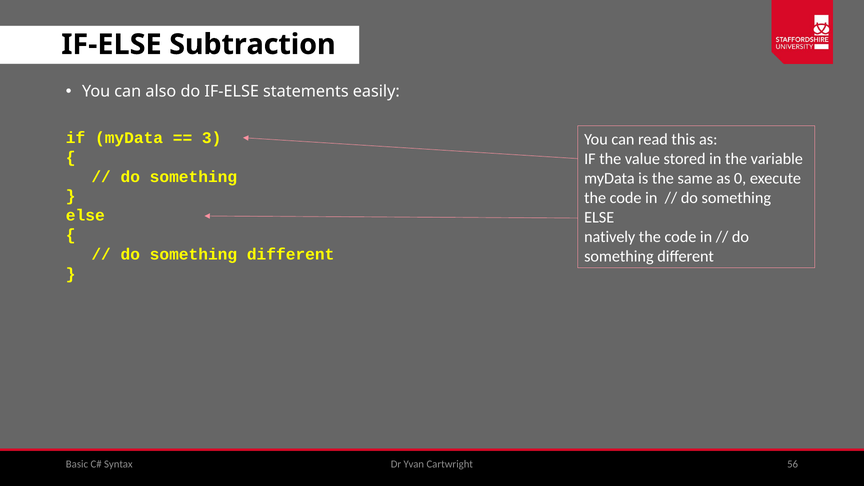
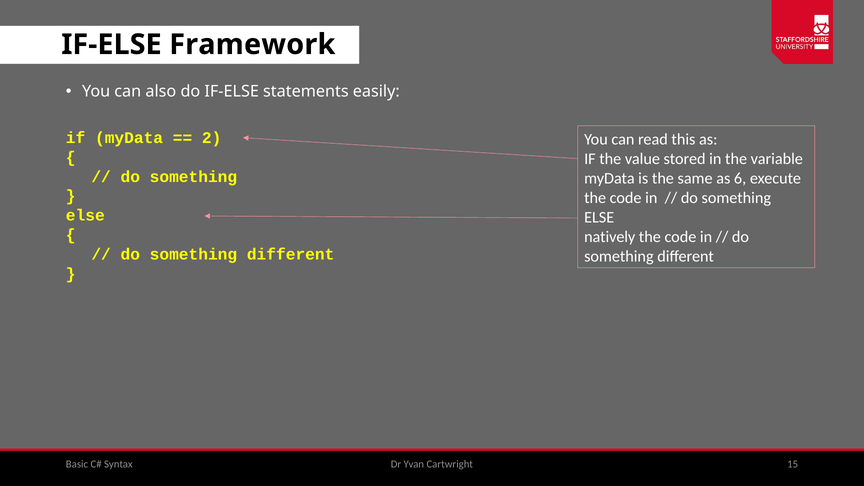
Subtraction: Subtraction -> Framework
3: 3 -> 2
0: 0 -> 6
56: 56 -> 15
